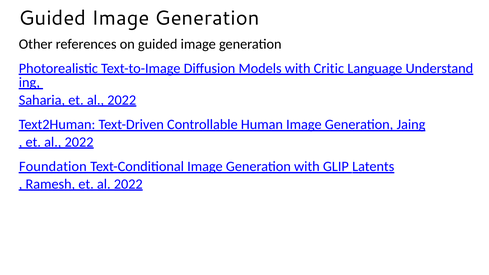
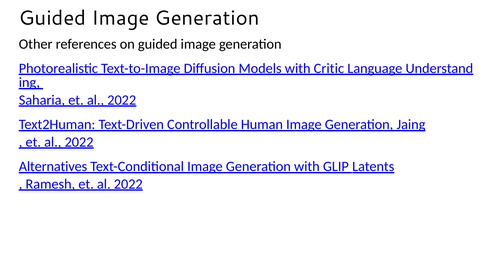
Foundation: Foundation -> Alternatives
